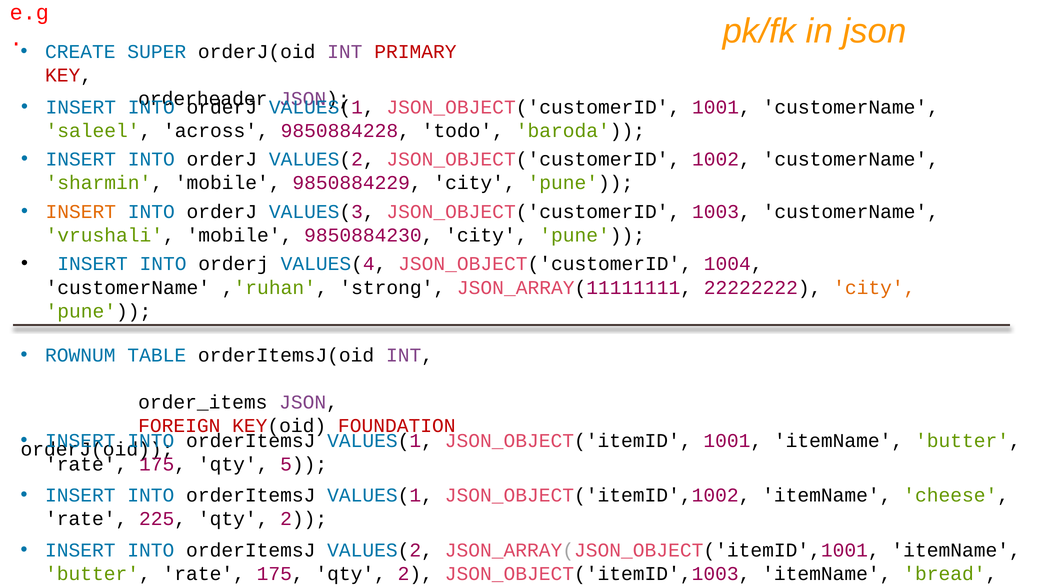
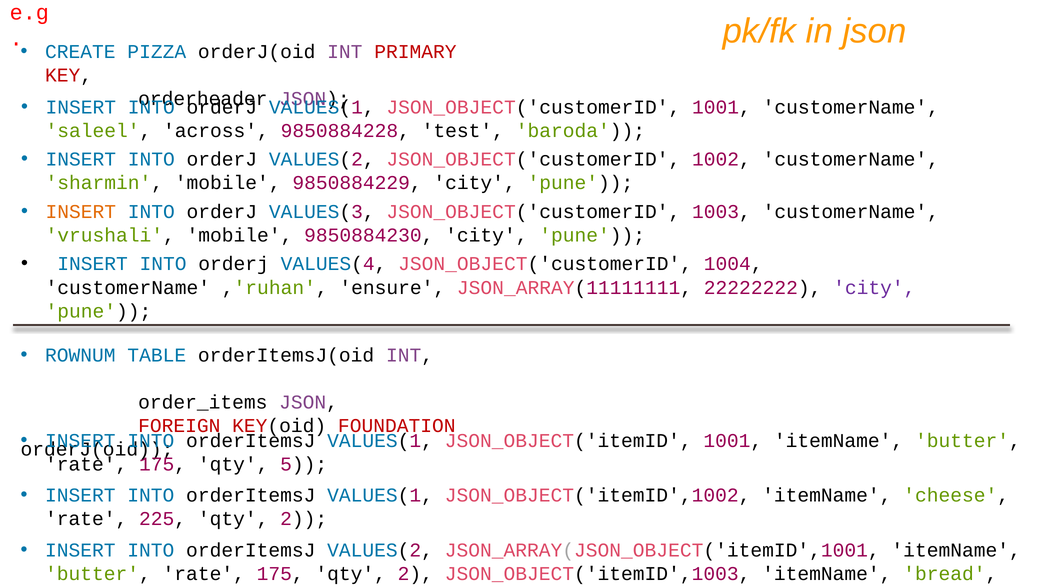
SUPER: SUPER -> PIZZA
todo: todo -> test
strong: strong -> ensure
city at (874, 287) colour: orange -> purple
